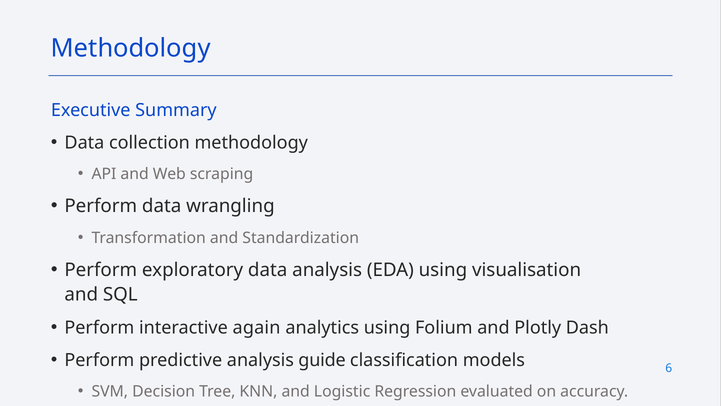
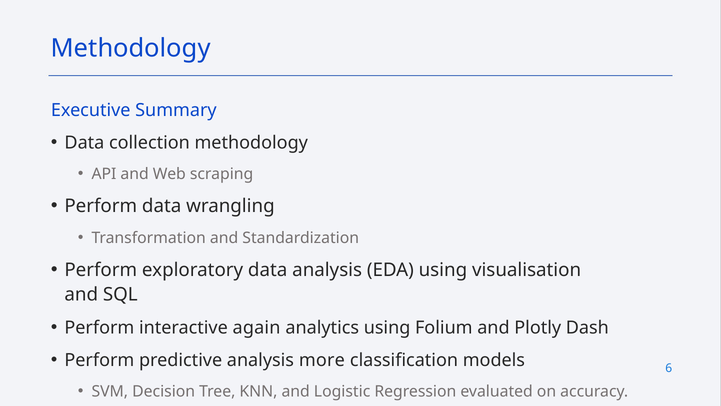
guide: guide -> more
